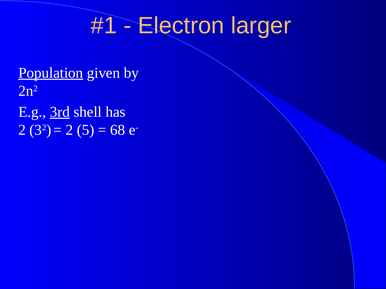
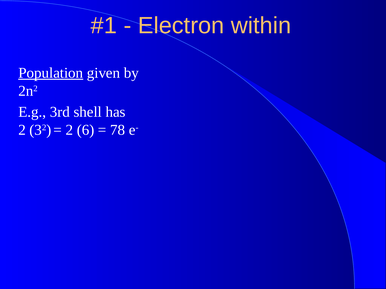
larger: larger -> within
3rd underline: present -> none
5: 5 -> 6
68: 68 -> 78
